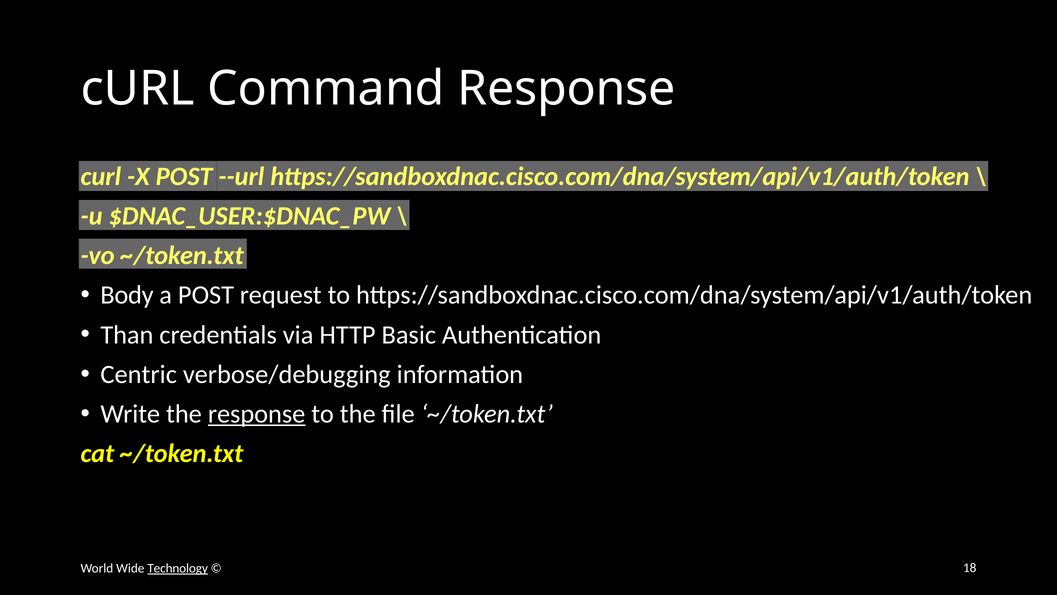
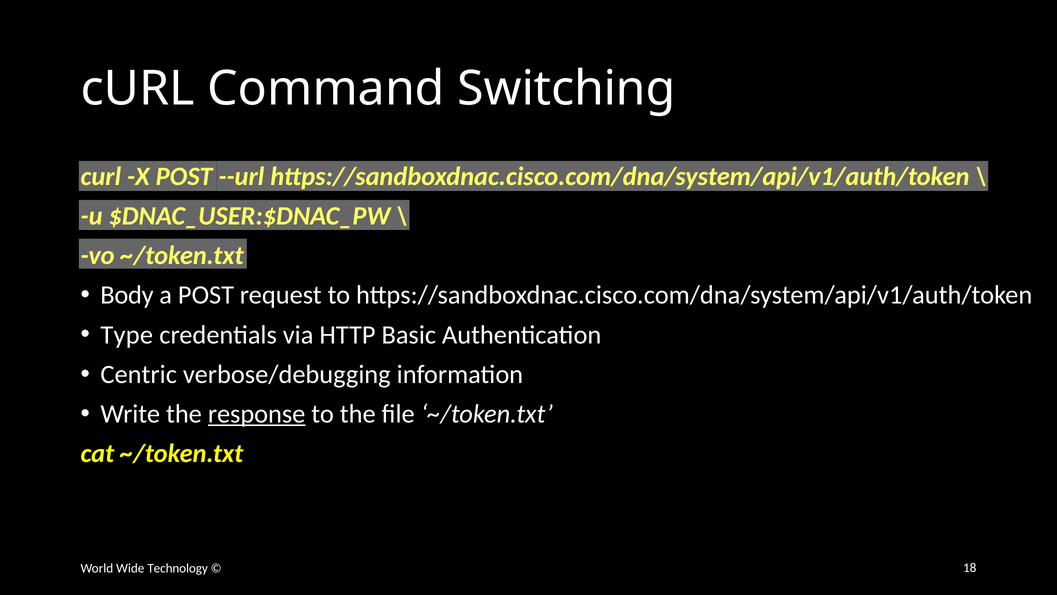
Command Response: Response -> Switching
Than: Than -> Type
Technology underline: present -> none
